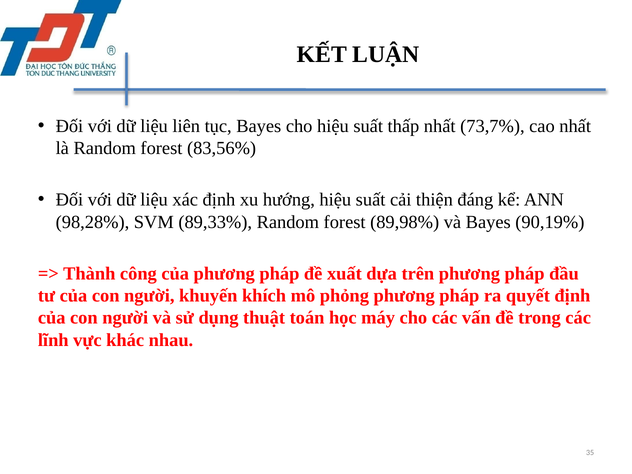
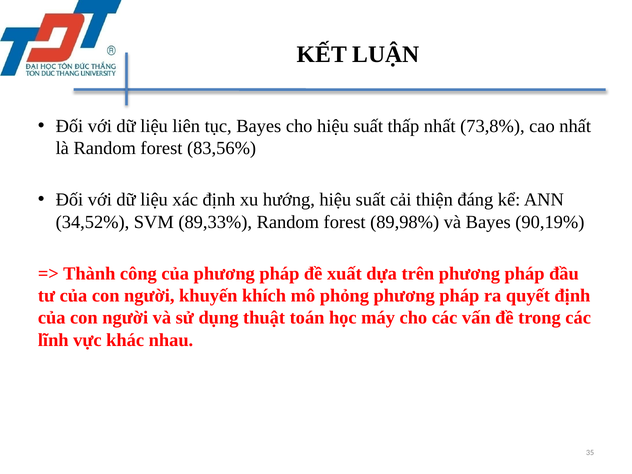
73,7%: 73,7% -> 73,8%
98,28%: 98,28% -> 34,52%
